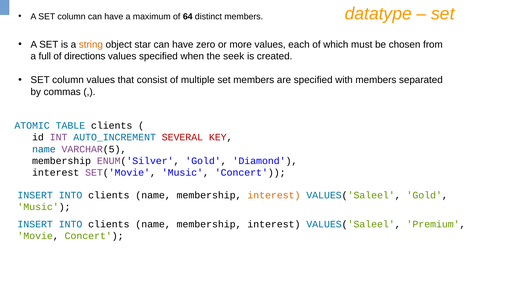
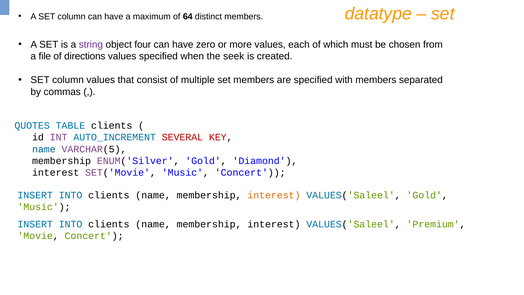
string colour: orange -> purple
star: star -> four
full: full -> file
ATOMIC: ATOMIC -> QUOTES
